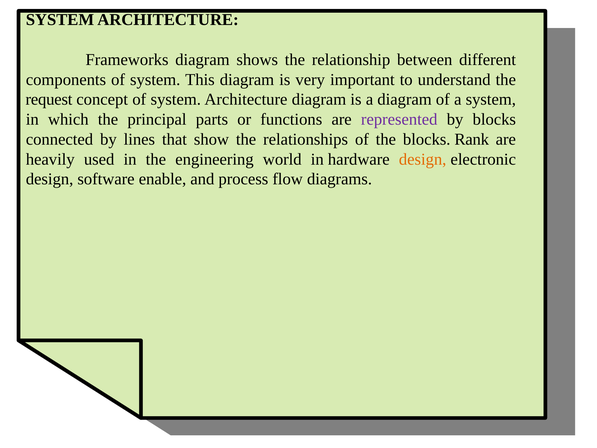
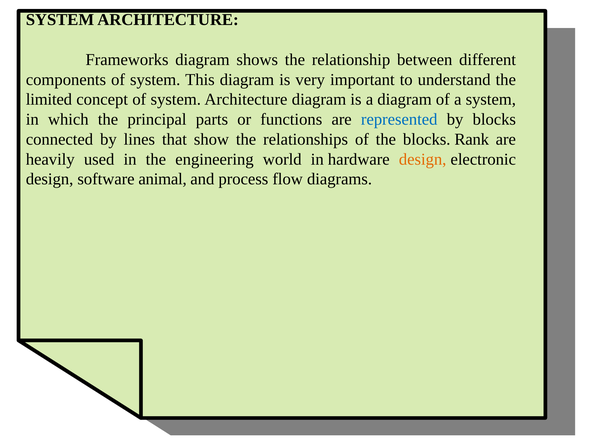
request: request -> limited
represented colour: purple -> blue
enable: enable -> animal
